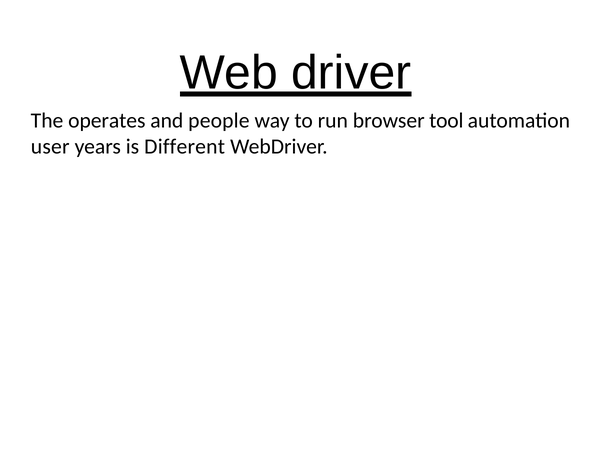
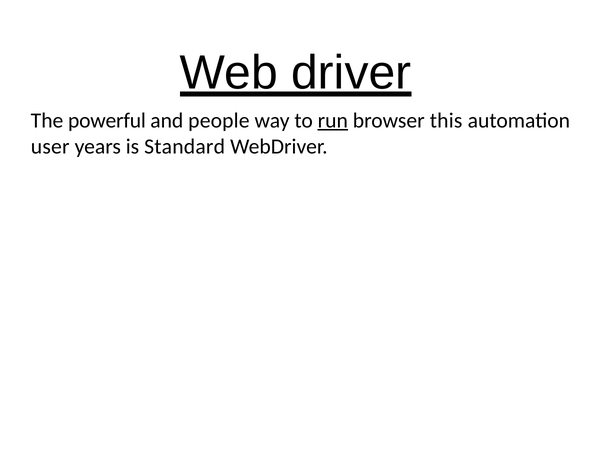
operates: operates -> powerful
run underline: none -> present
tool: tool -> this
Different: Different -> Standard
